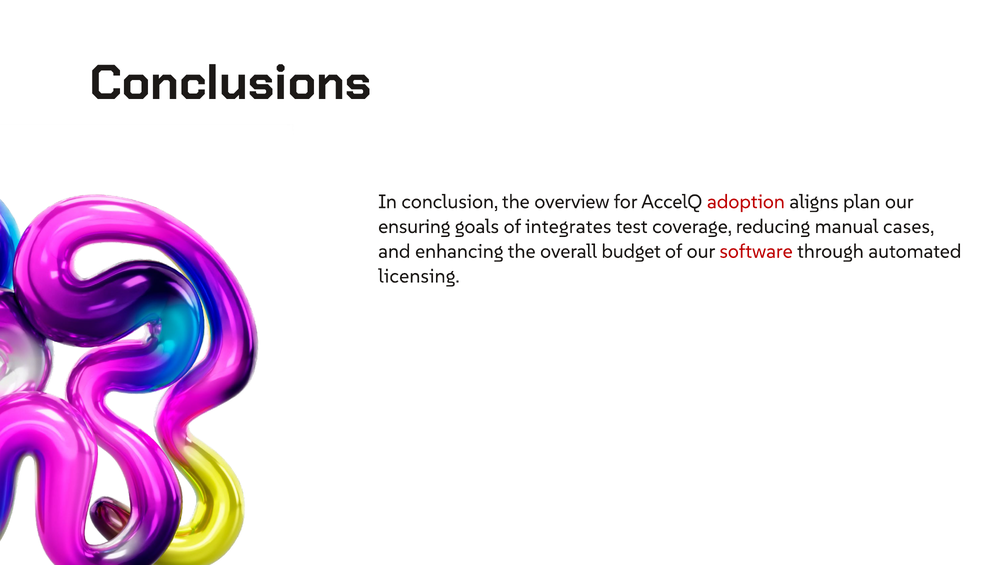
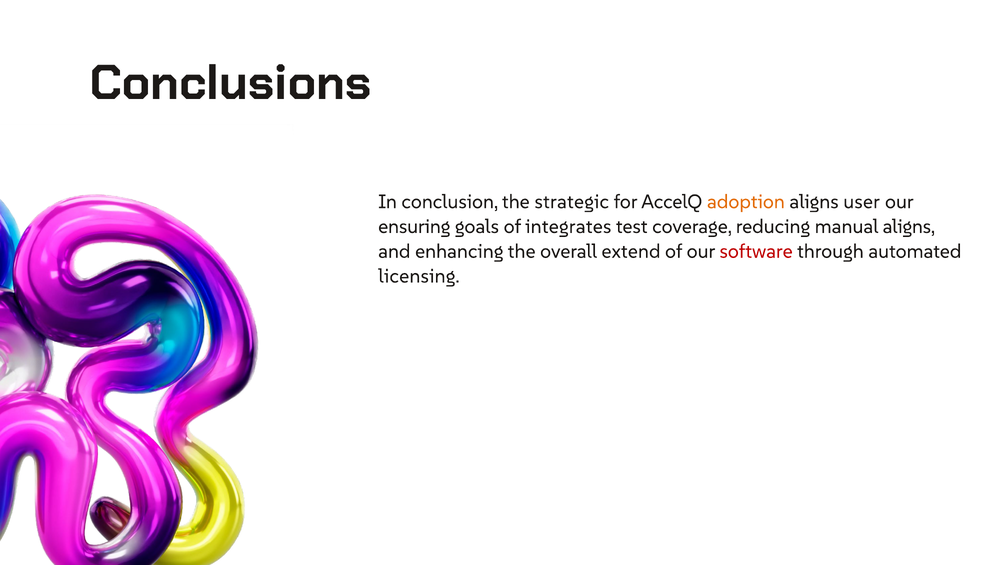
overview: overview -> strategic
adoption colour: red -> orange
plan: plan -> user
manual cases: cases -> aligns
budget: budget -> extend
